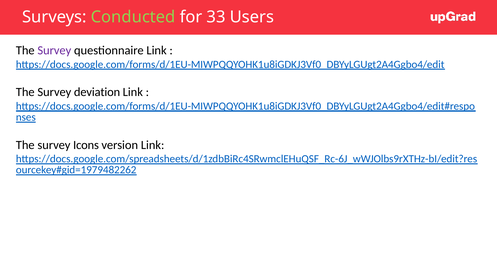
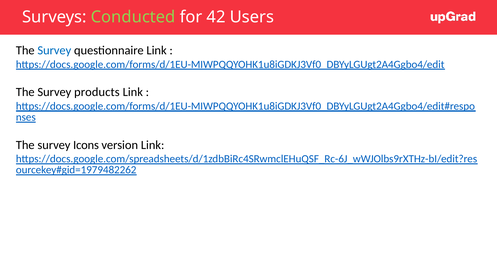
33: 33 -> 42
Survey at (54, 50) colour: purple -> blue
deviation: deviation -> products
